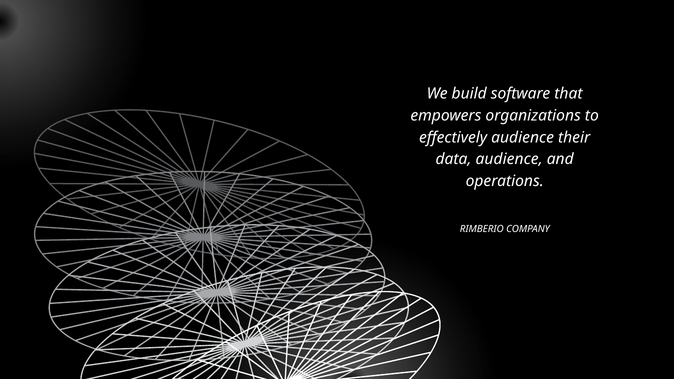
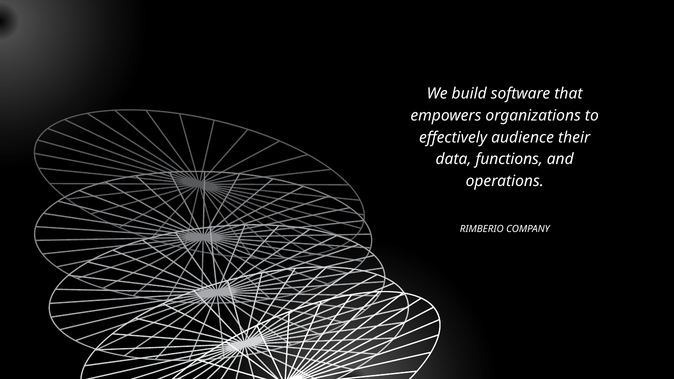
data audience: audience -> functions
